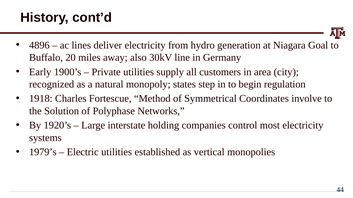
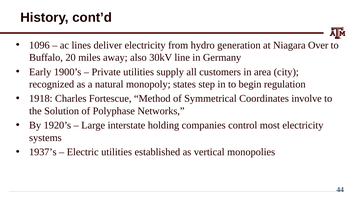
4896: 4896 -> 1096
Goal: Goal -> Over
1979’s: 1979’s -> 1937’s
